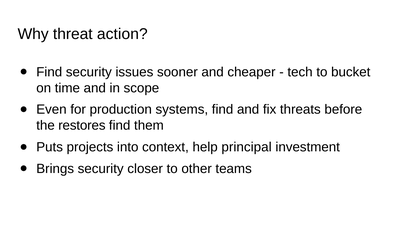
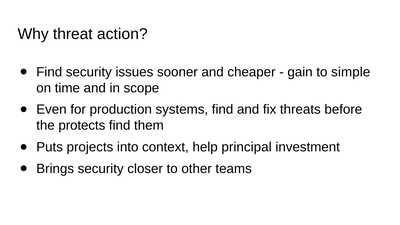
tech: tech -> gain
bucket: bucket -> simple
restores: restores -> protects
